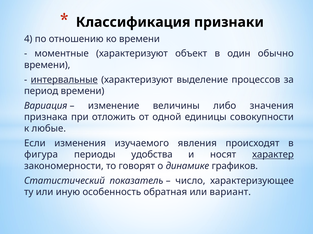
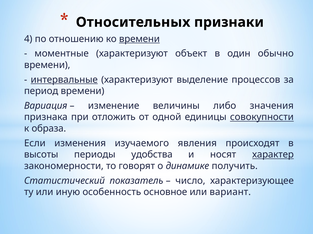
Классификация: Классификация -> Относительных
времени at (139, 39) underline: none -> present
совокупности underline: none -> present
любые: любые -> образа
фигура: фигура -> высоты
графиков: графиков -> получить
обратная: обратная -> основное
